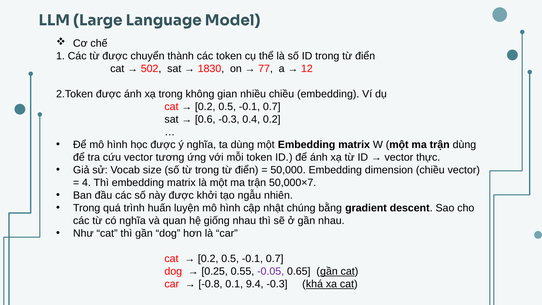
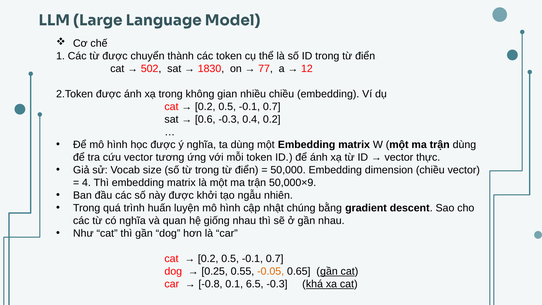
50,000×7: 50,000×7 -> 50,000×9
-0.05 colour: purple -> orange
9.4: 9.4 -> 6.5
